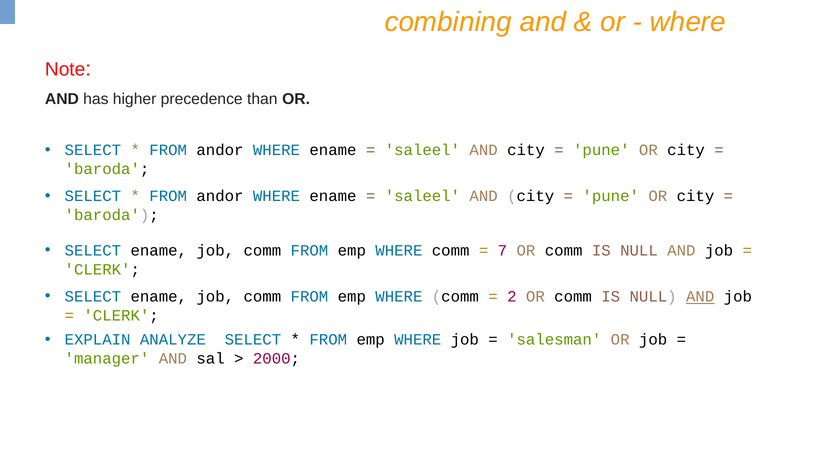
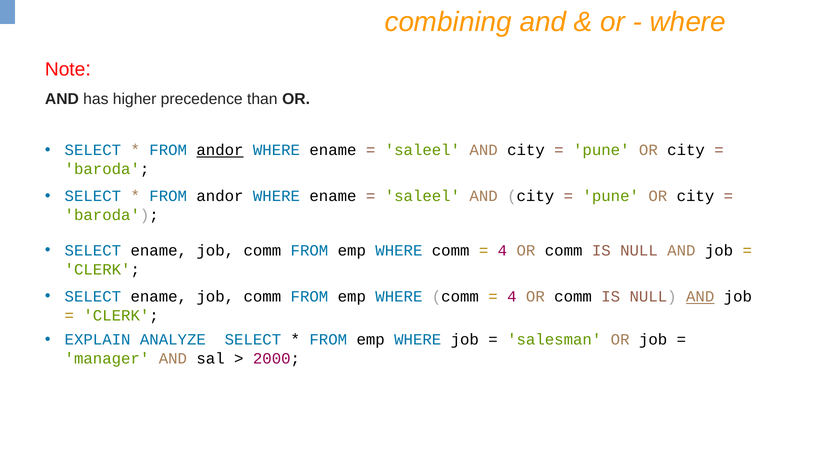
andor at (220, 150) underline: none -> present
7 at (502, 251): 7 -> 4
2 at (512, 297): 2 -> 4
